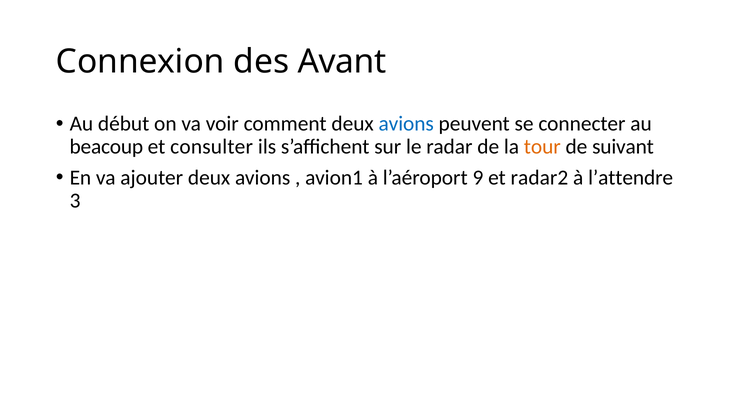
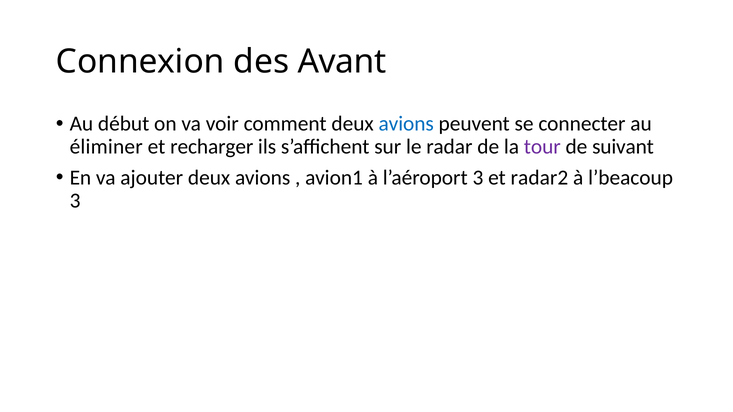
beacoup: beacoup -> éliminer
consulter: consulter -> recharger
tour colour: orange -> purple
l’aéroport 9: 9 -> 3
l’attendre: l’attendre -> l’beacoup
